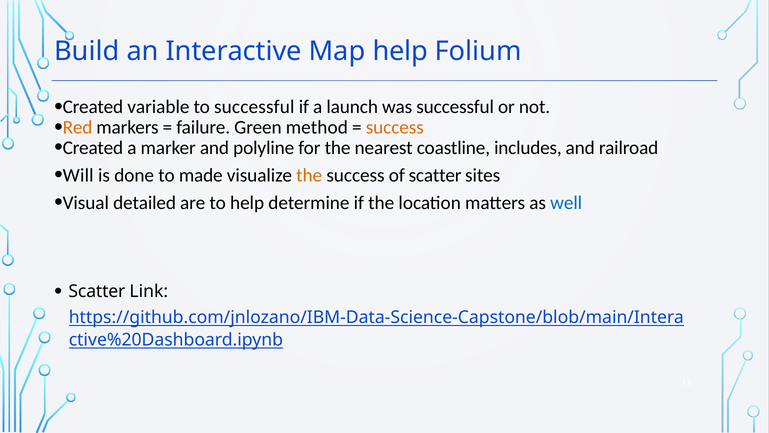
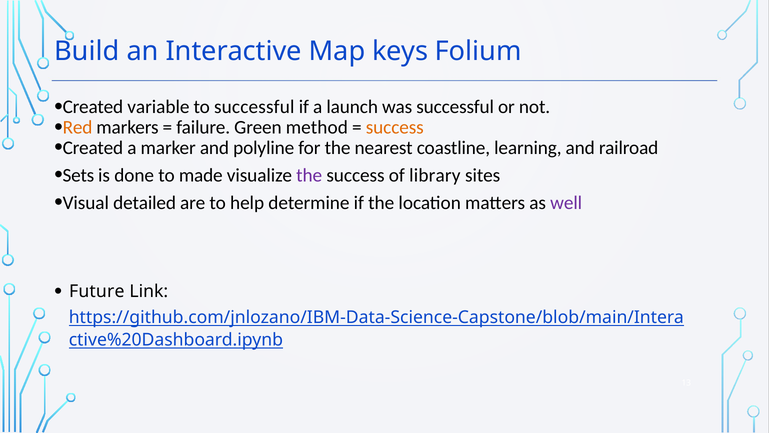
Map help: help -> keys
includes: includes -> learning
Will: Will -> Sets
the at (309, 175) colour: orange -> purple
of scatter: scatter -> library
well colour: blue -> purple
Scatter at (97, 291): Scatter -> Future
